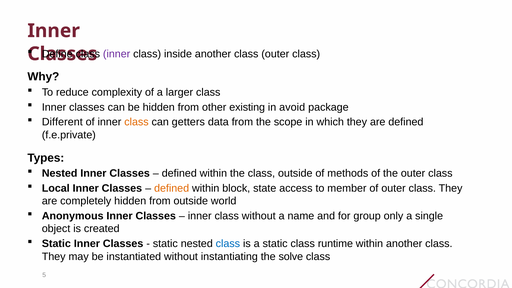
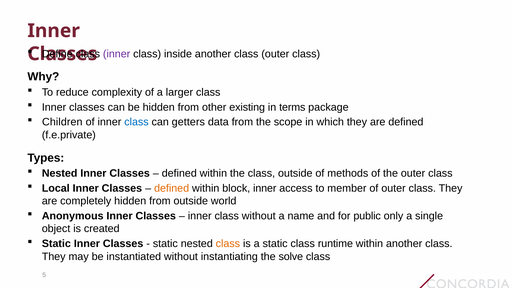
avoid: avoid -> terms
Different: Different -> Children
class at (136, 122) colour: orange -> blue
block state: state -> inner
group: group -> public
class at (228, 244) colour: blue -> orange
